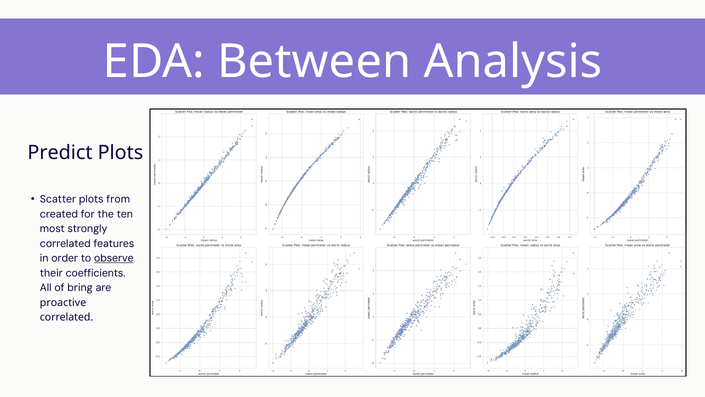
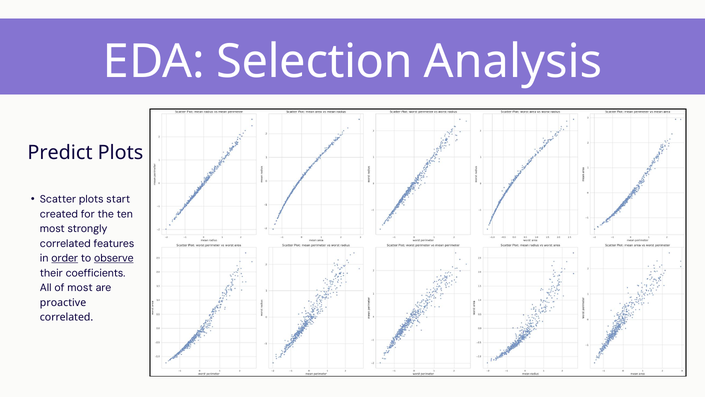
Between: Between -> Selection
from: from -> start
order underline: none -> present
of bring: bring -> most
